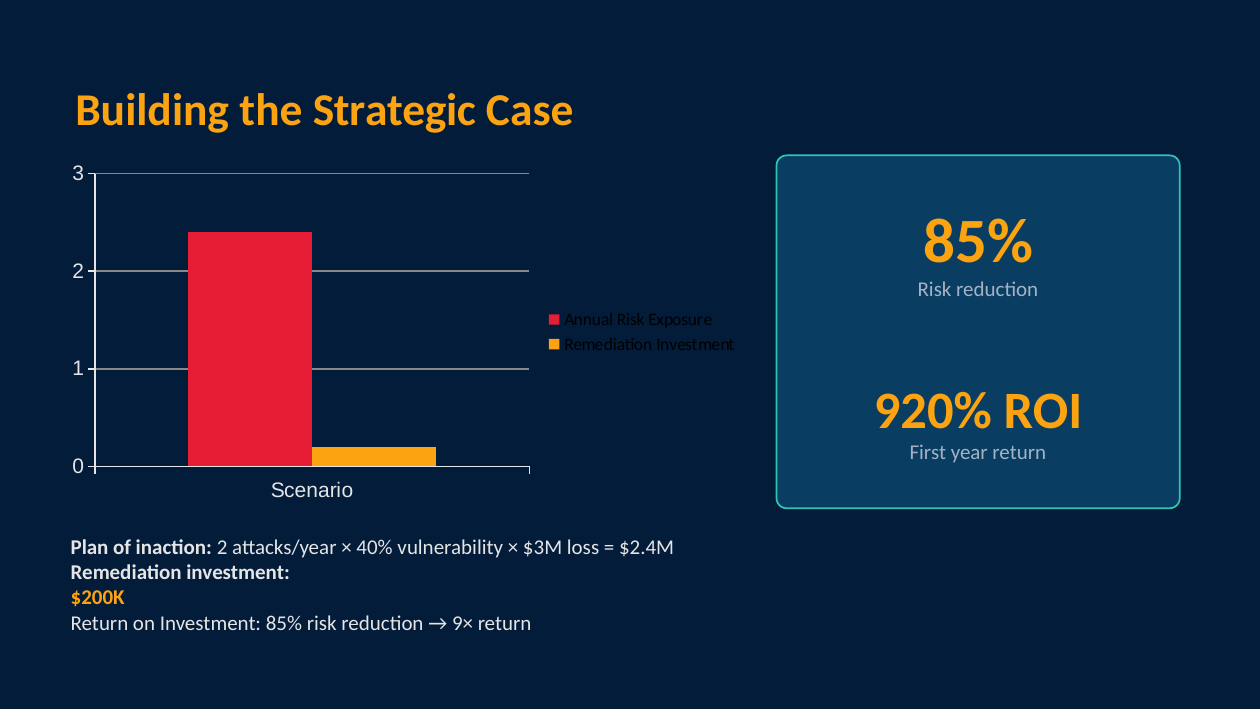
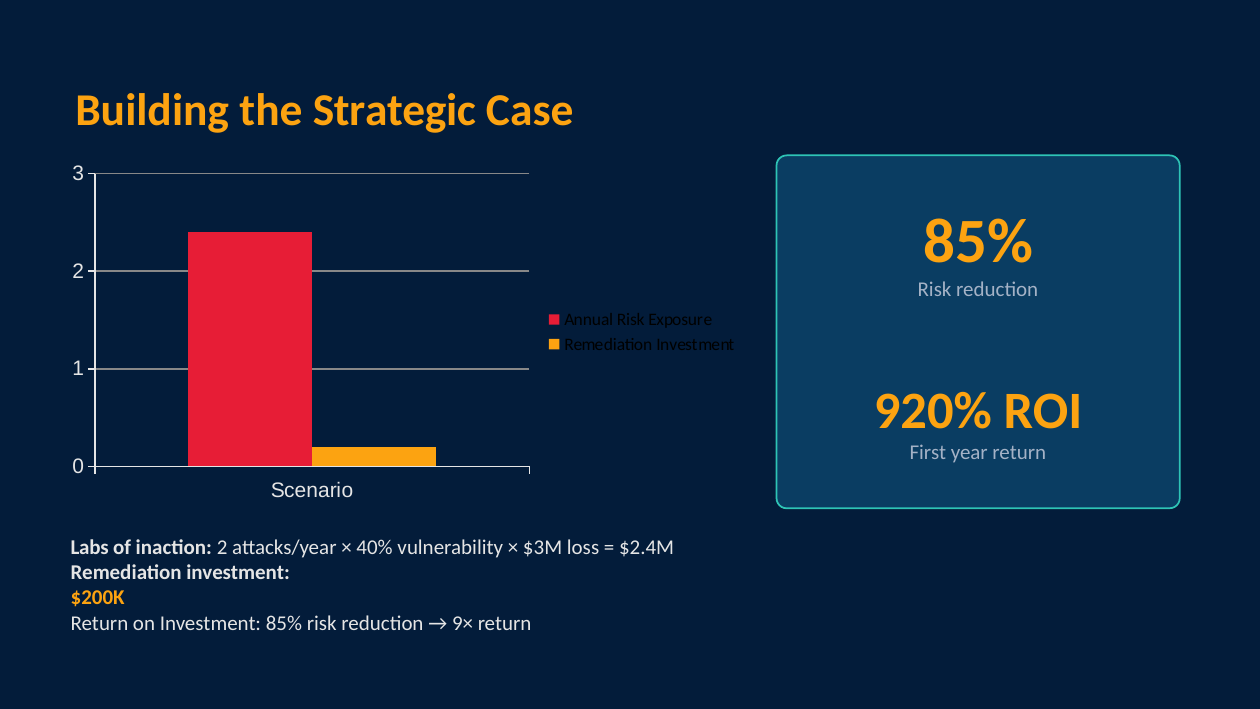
Plan: Plan -> Labs
